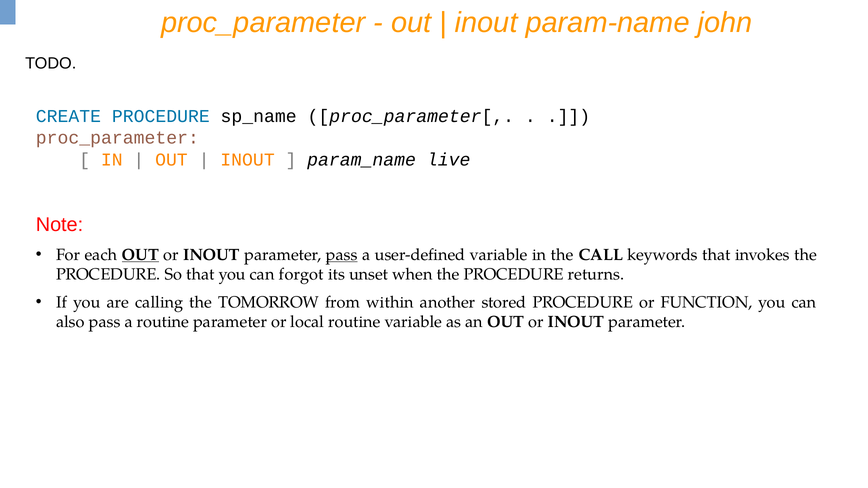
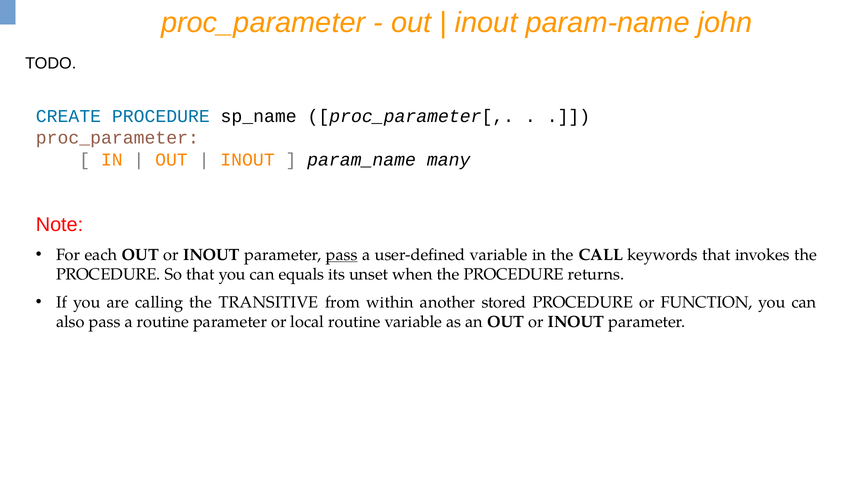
live: live -> many
OUT at (140, 255) underline: present -> none
forgot: forgot -> equals
TOMORROW: TOMORROW -> TRANSITIVE
